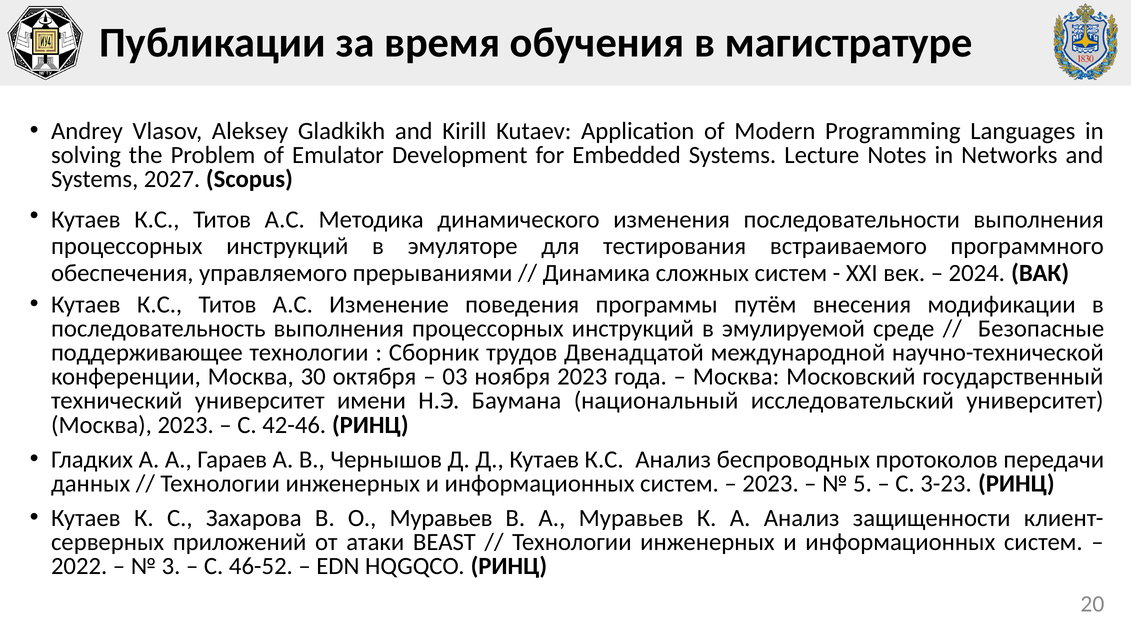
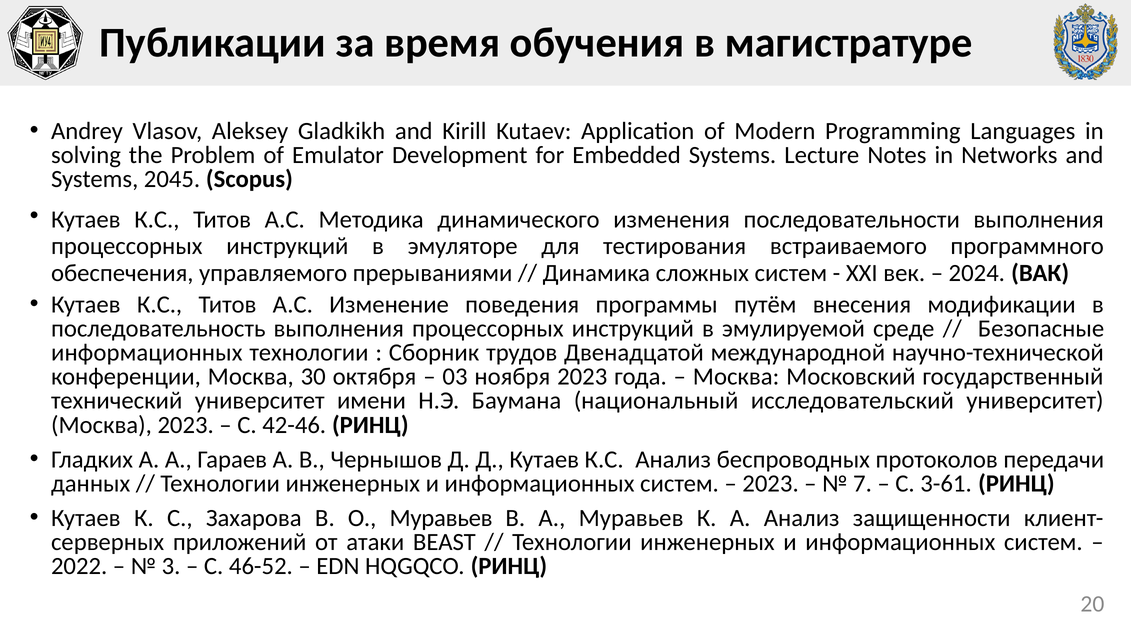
2027: 2027 -> 2045
поддерживающее at (147, 353): поддерживающее -> информационных
5: 5 -> 7
3-23: 3-23 -> 3-61
